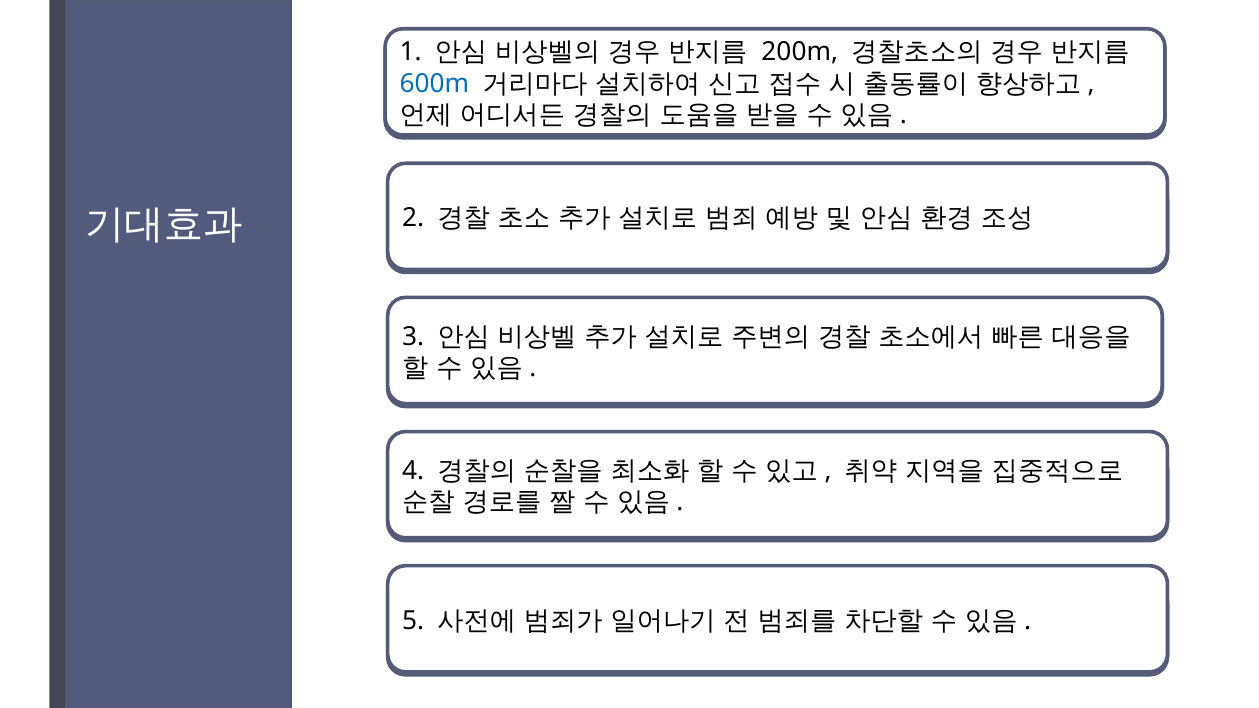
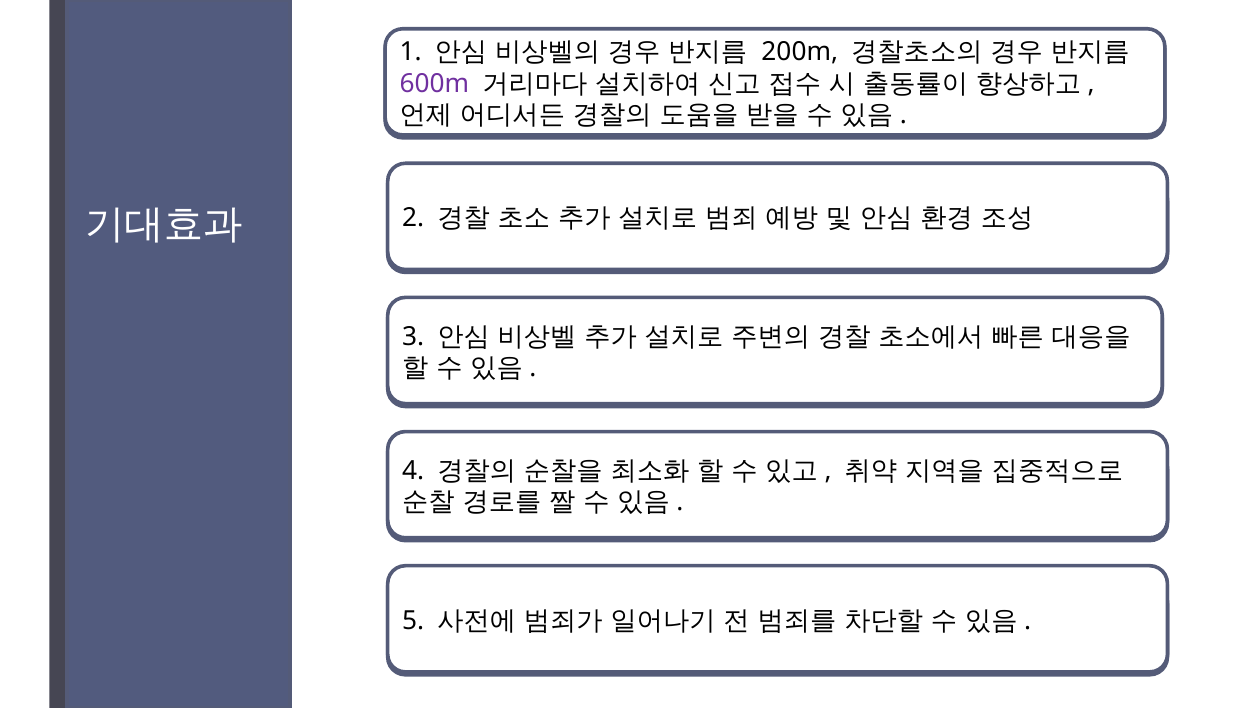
600m at (434, 84) colour: blue -> purple
